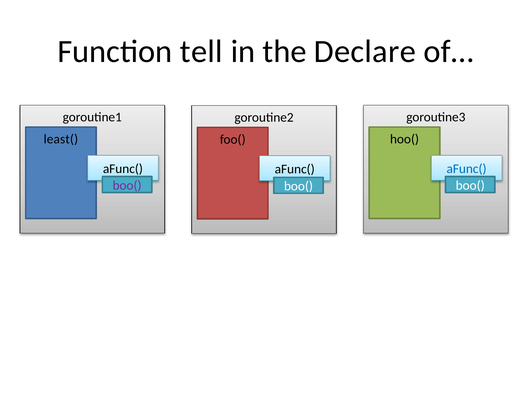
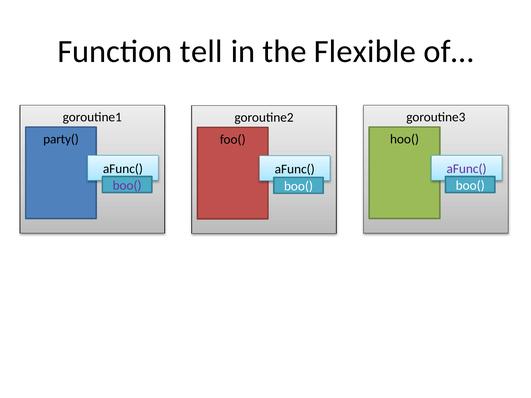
Declare: Declare -> Flexible
least(: least( -> party(
aFunc( at (467, 169) colour: blue -> purple
